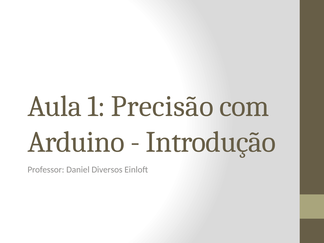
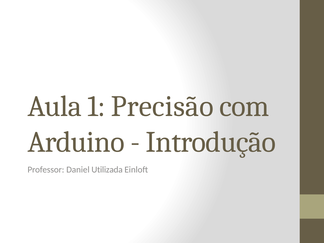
Diversos: Diversos -> Utilizada
